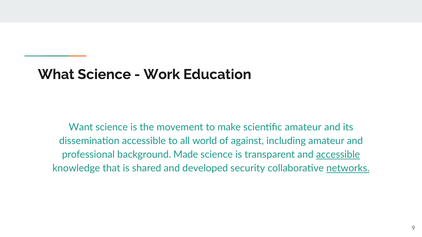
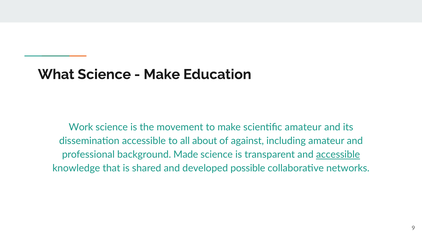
Work at (162, 75): Work -> Make
Want: Want -> Work
world: world -> about
security: security -> possible
networks underline: present -> none
